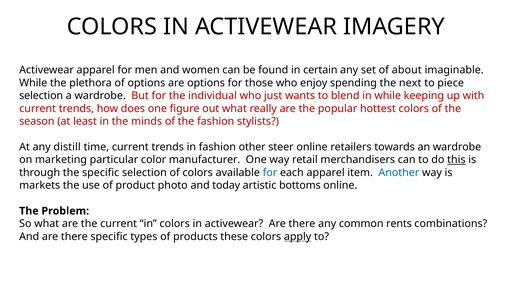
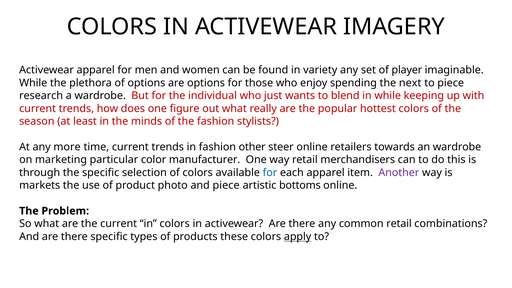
certain: certain -> variety
about: about -> player
selection at (41, 96): selection -> research
distill: distill -> more
this underline: present -> none
Another colour: blue -> purple
and today: today -> piece
common rents: rents -> retail
